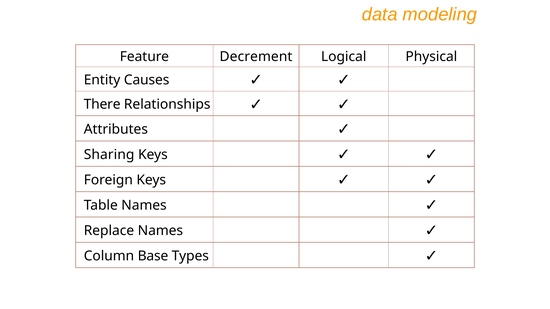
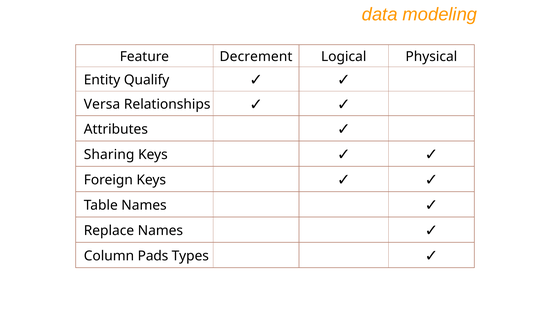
Causes: Causes -> Qualify
There: There -> Versa
Base: Base -> Pads
